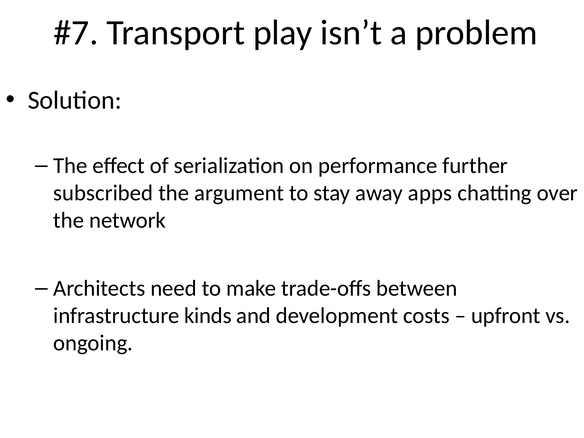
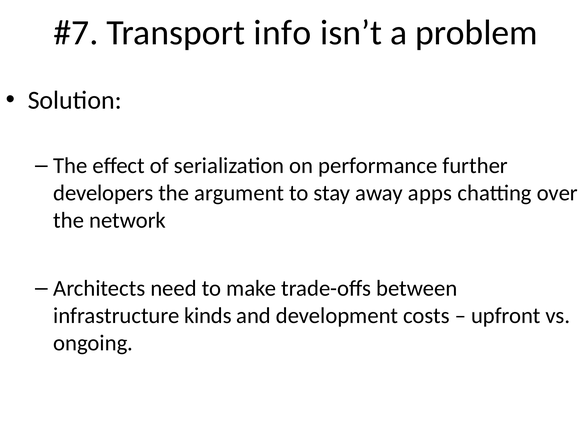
play: play -> info
subscribed: subscribed -> developers
